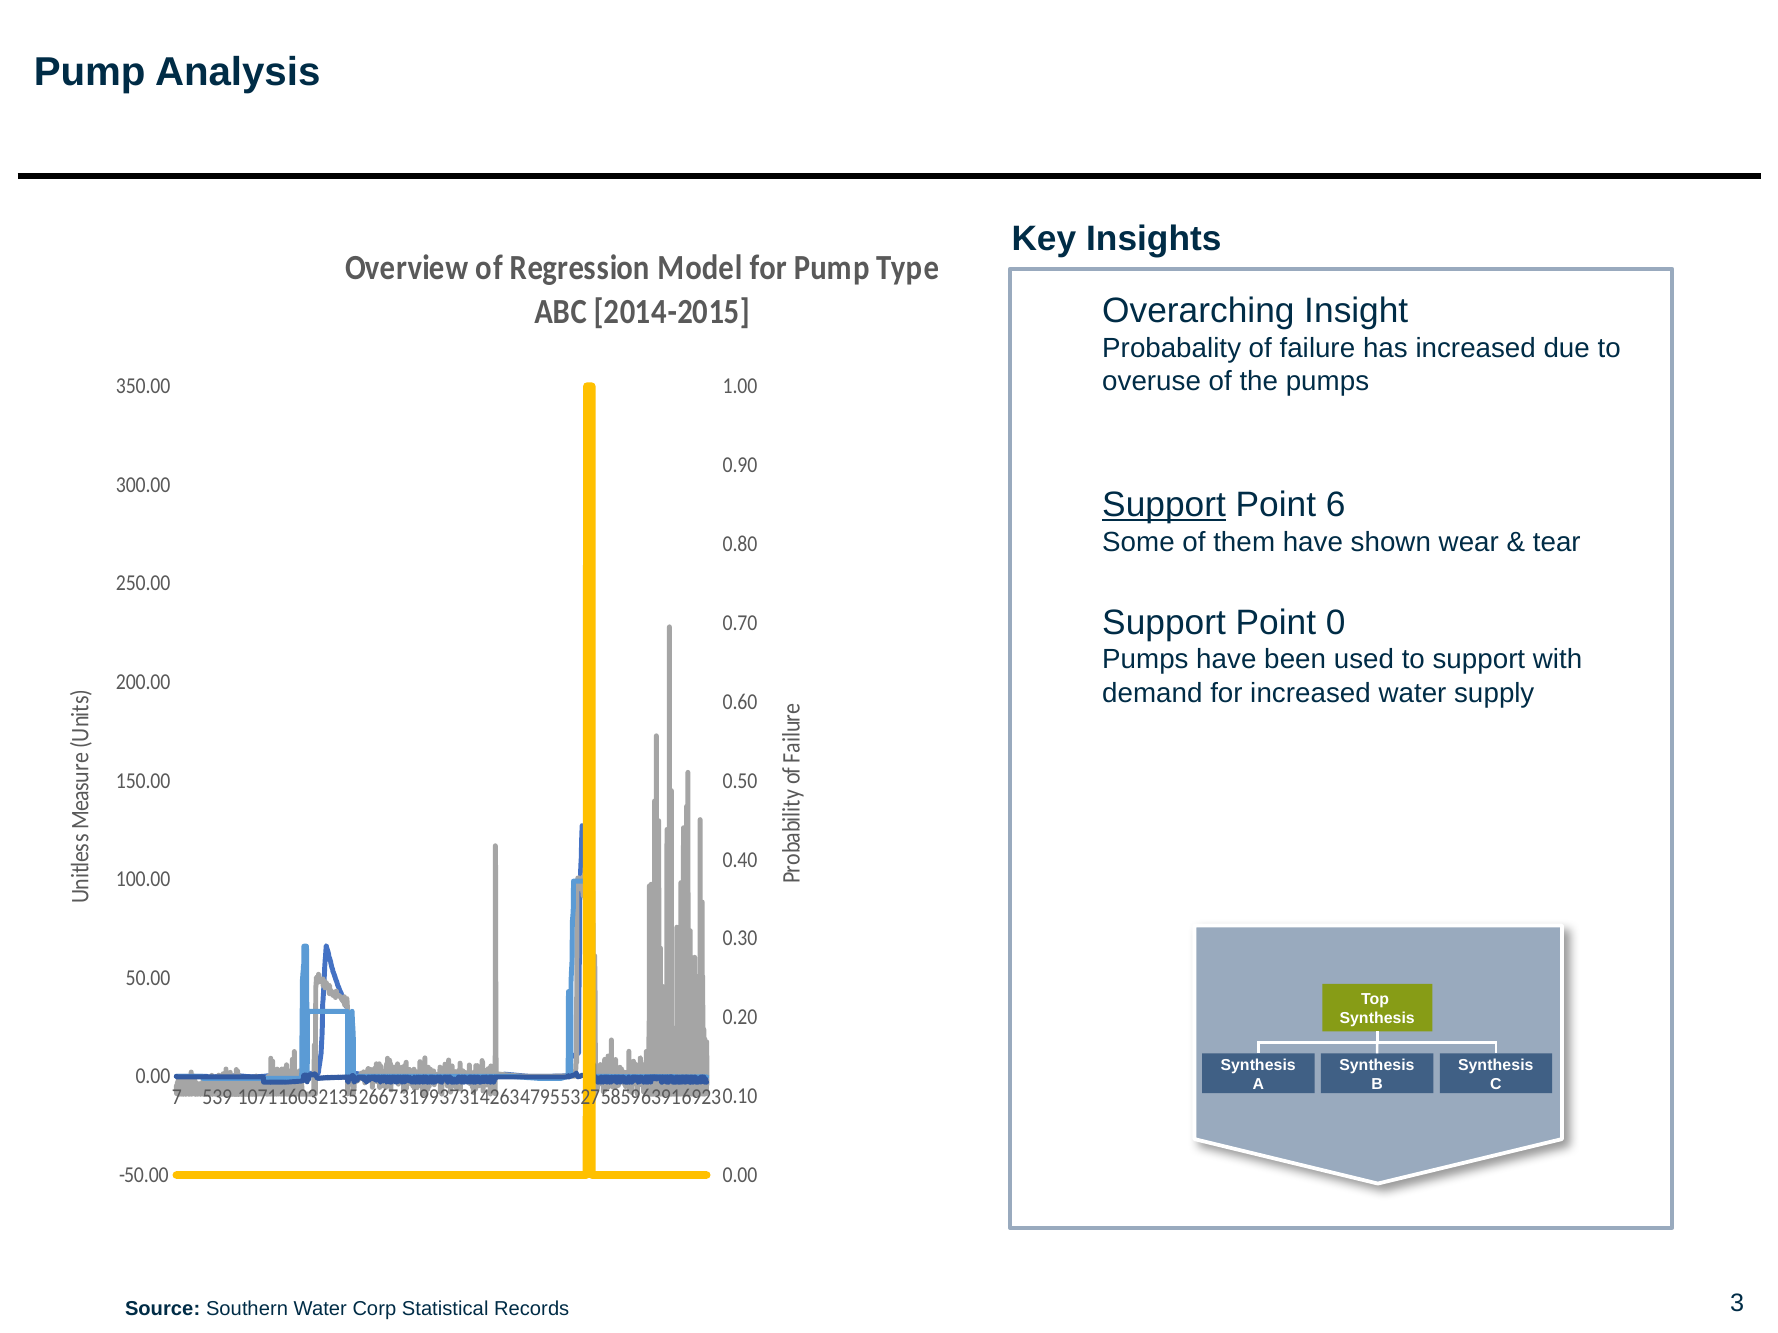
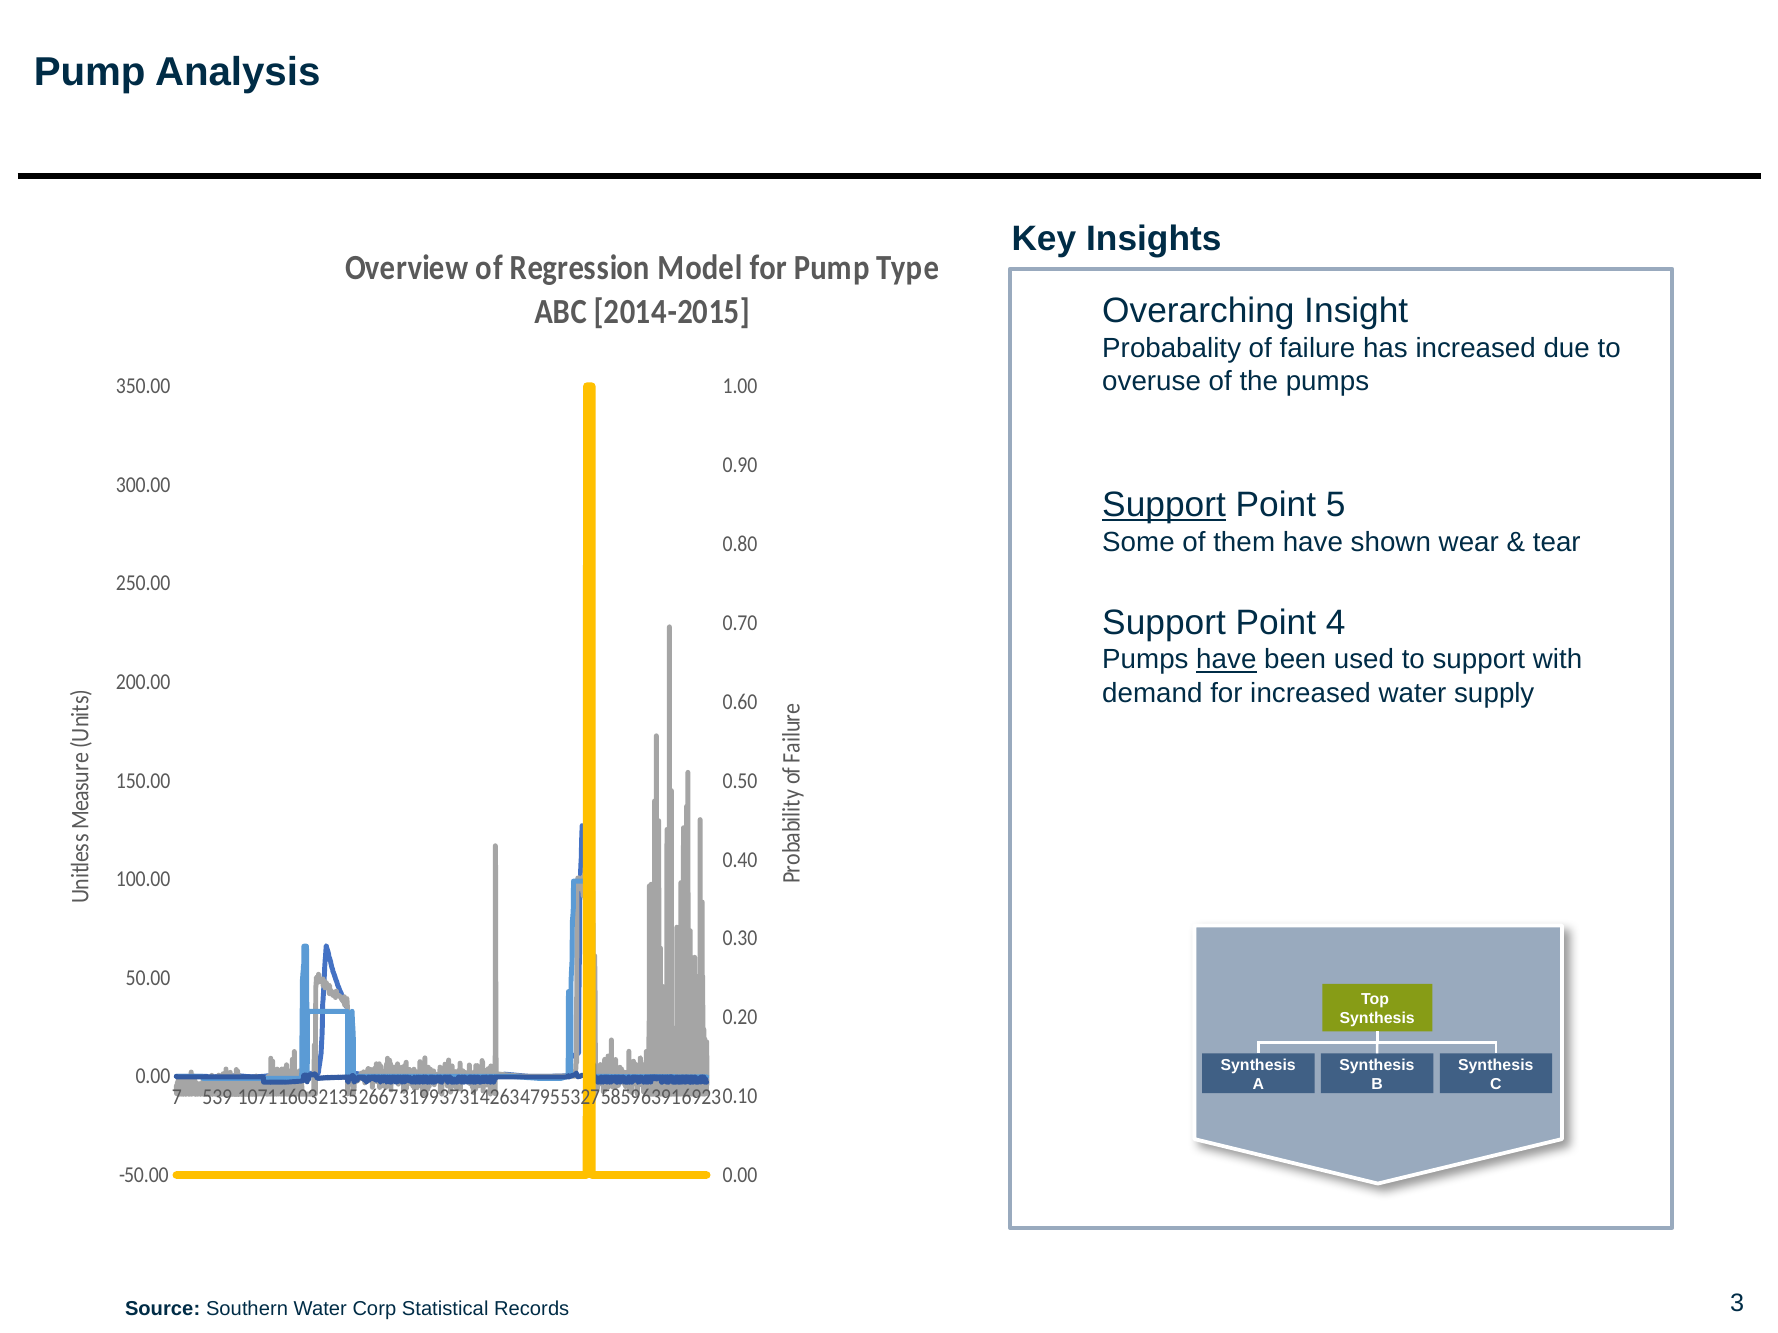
6: 6 -> 5
0: 0 -> 4
have at (1226, 660) underline: none -> present
